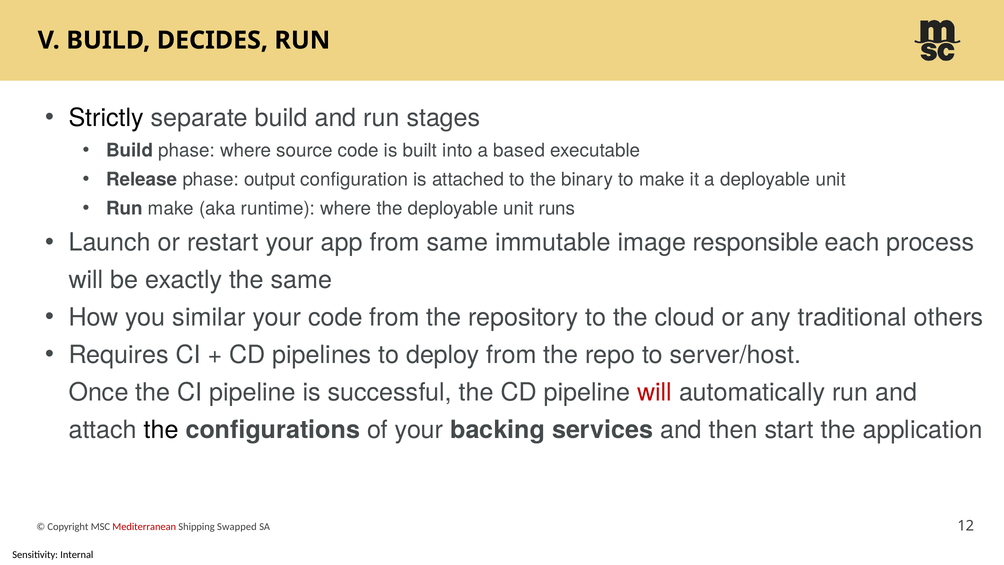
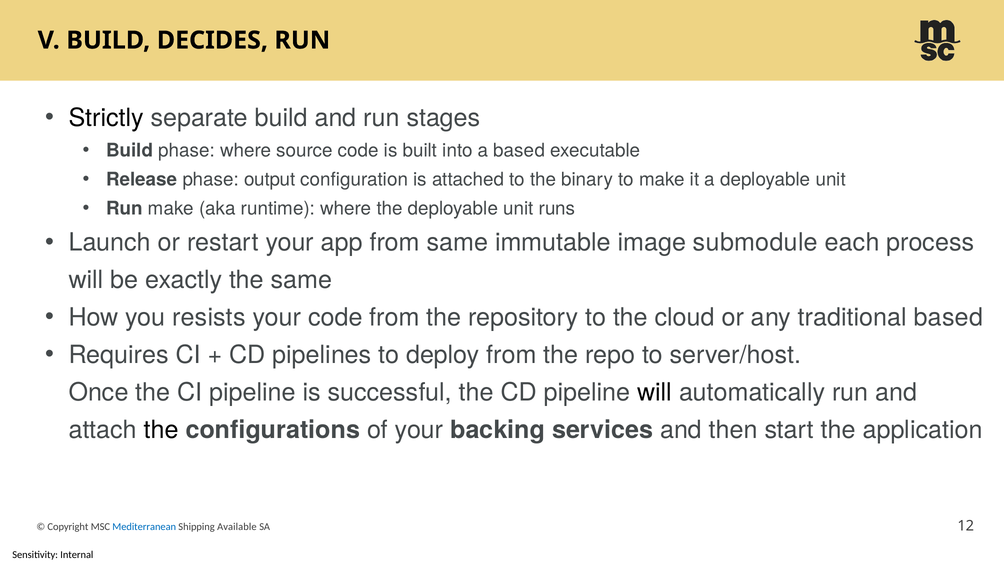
responsible: responsible -> submodule
similar: similar -> resists
traditional others: others -> based
will at (655, 392) colour: red -> black
Mediterranean colour: red -> blue
Swapped: Swapped -> Available
